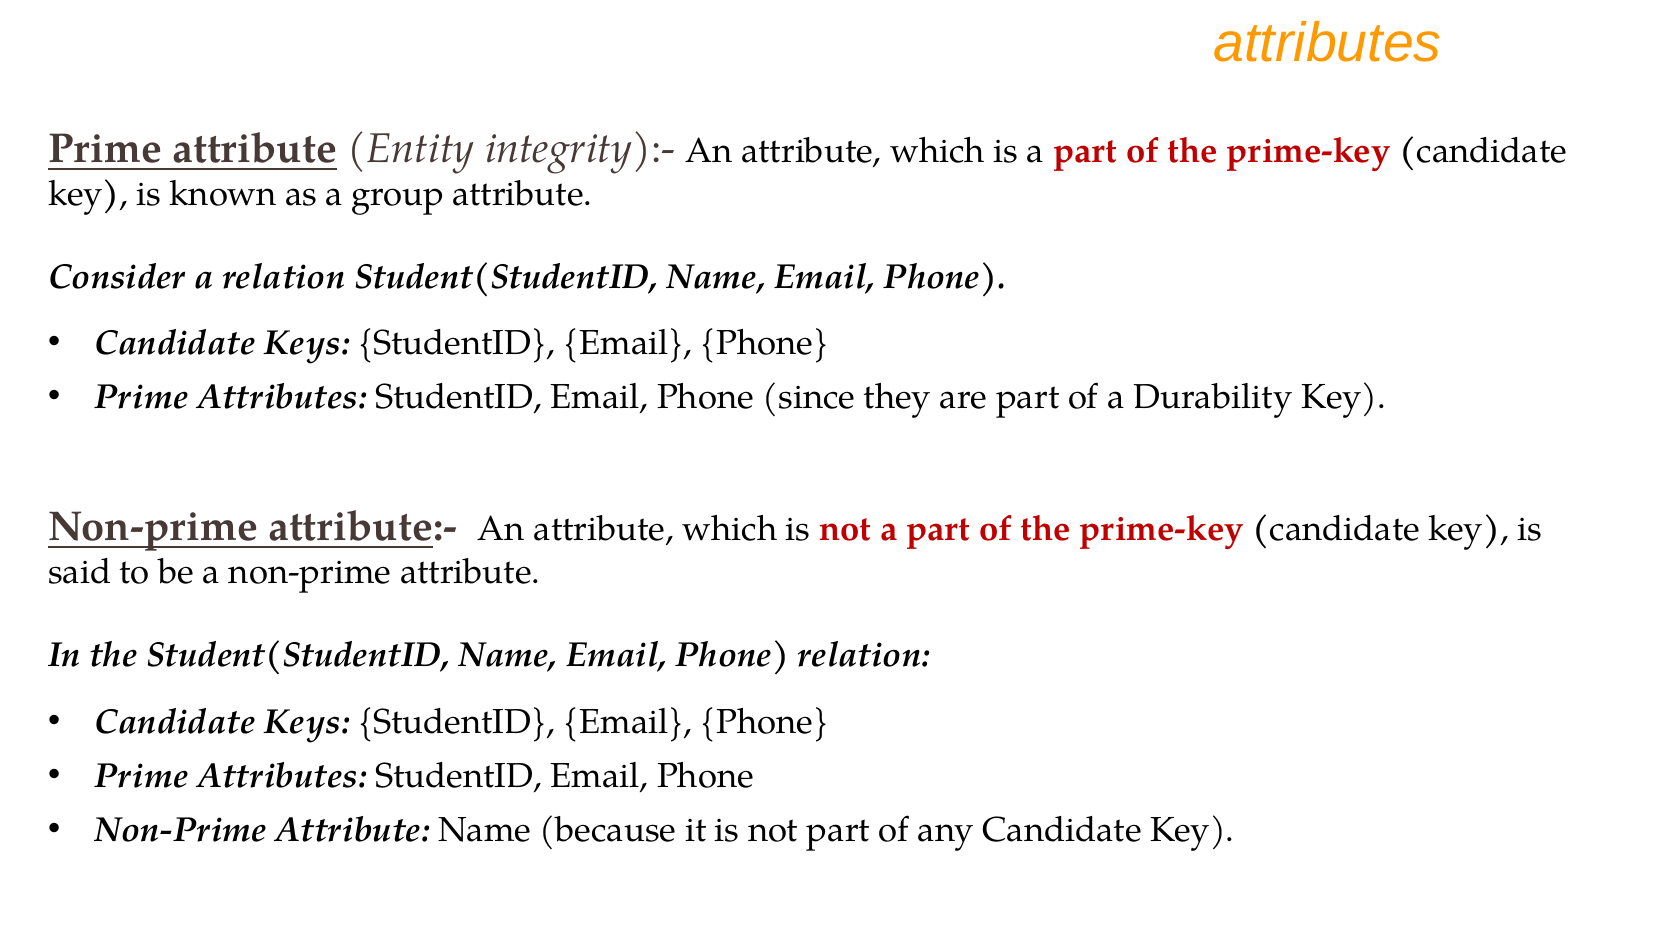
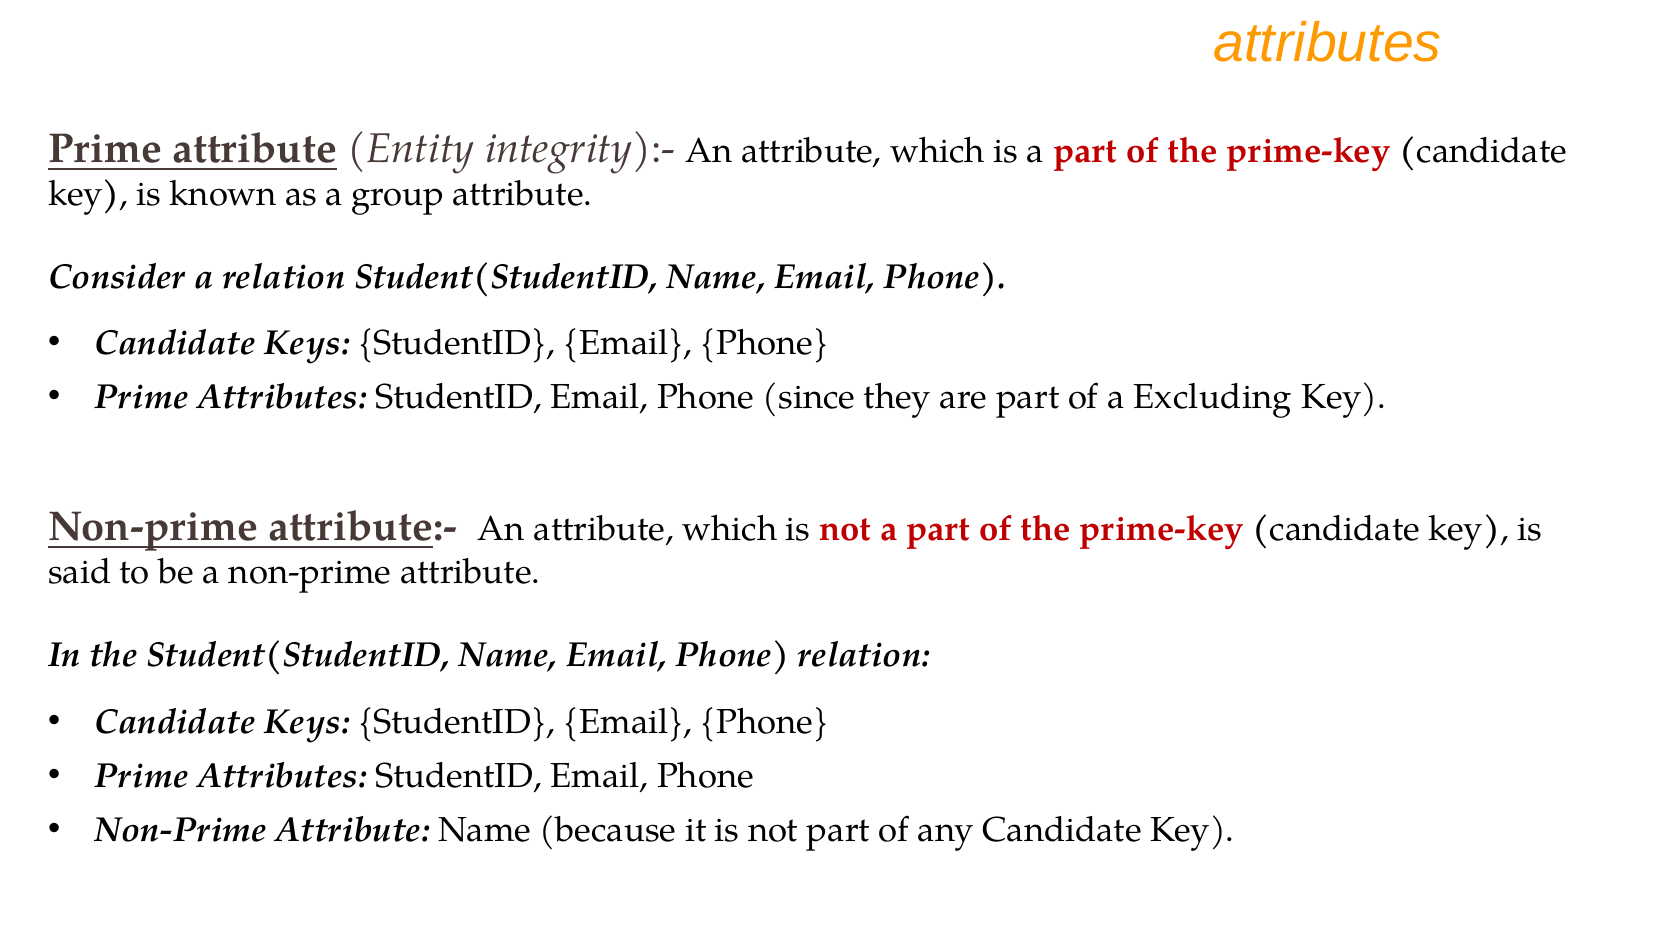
Durability: Durability -> Excluding
